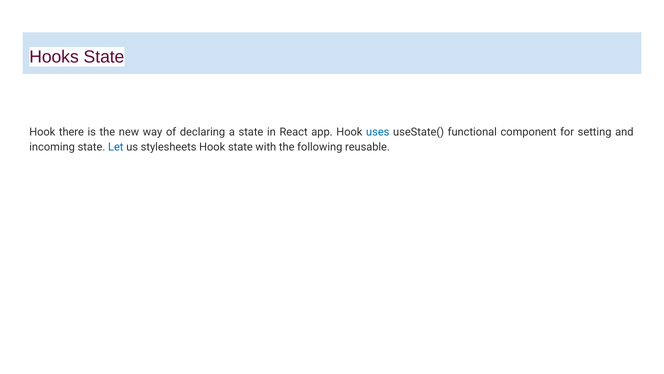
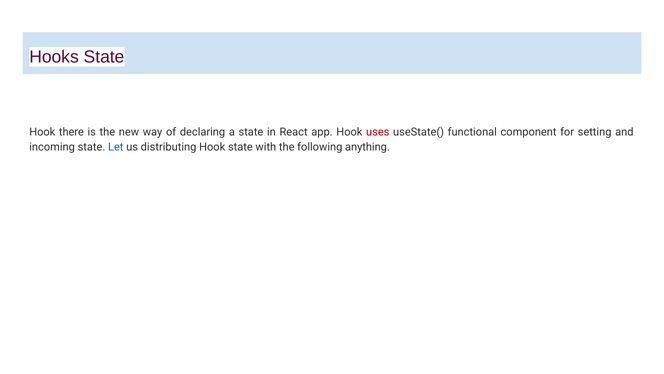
uses colour: blue -> red
stylesheets: stylesheets -> distributing
reusable: reusable -> anything
